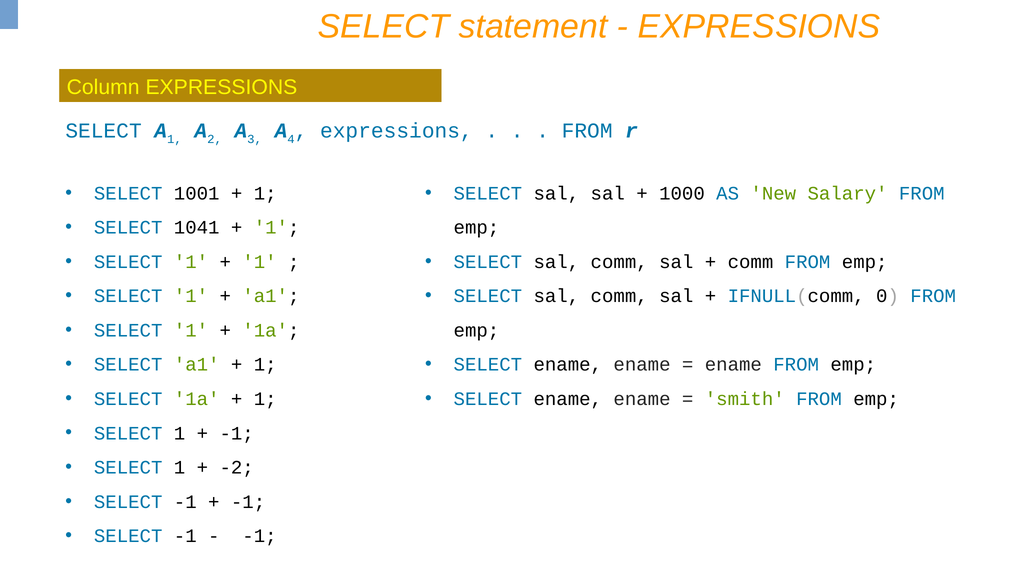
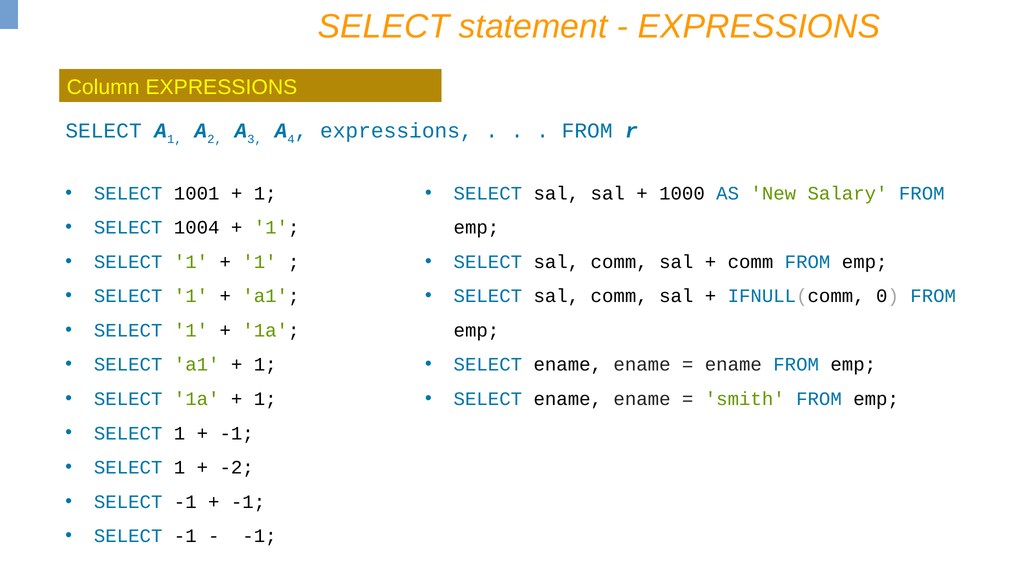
1041: 1041 -> 1004
